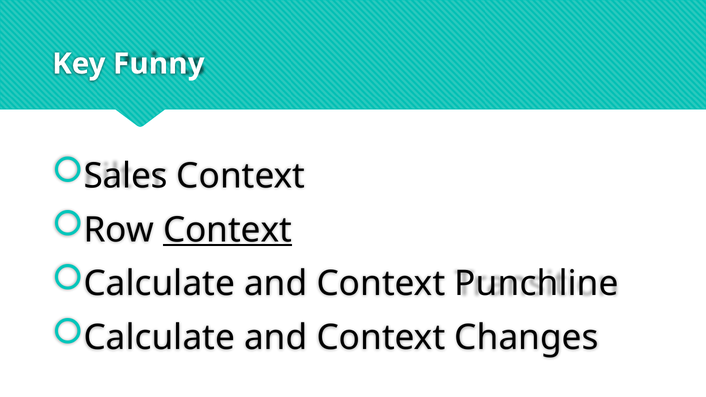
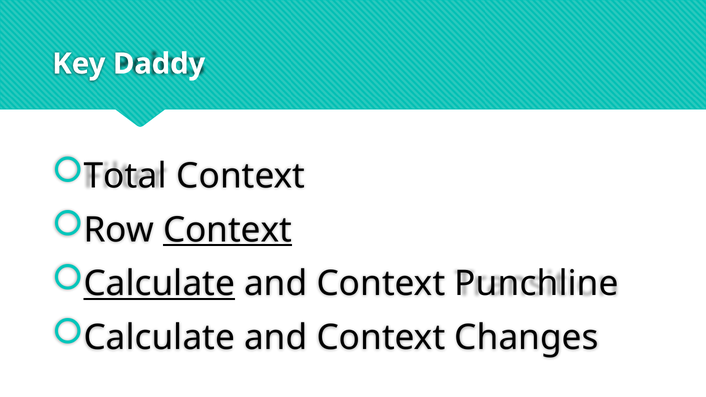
Funny: Funny -> Daddy
Sales: Sales -> Total
Calculate at (159, 284) underline: none -> present
